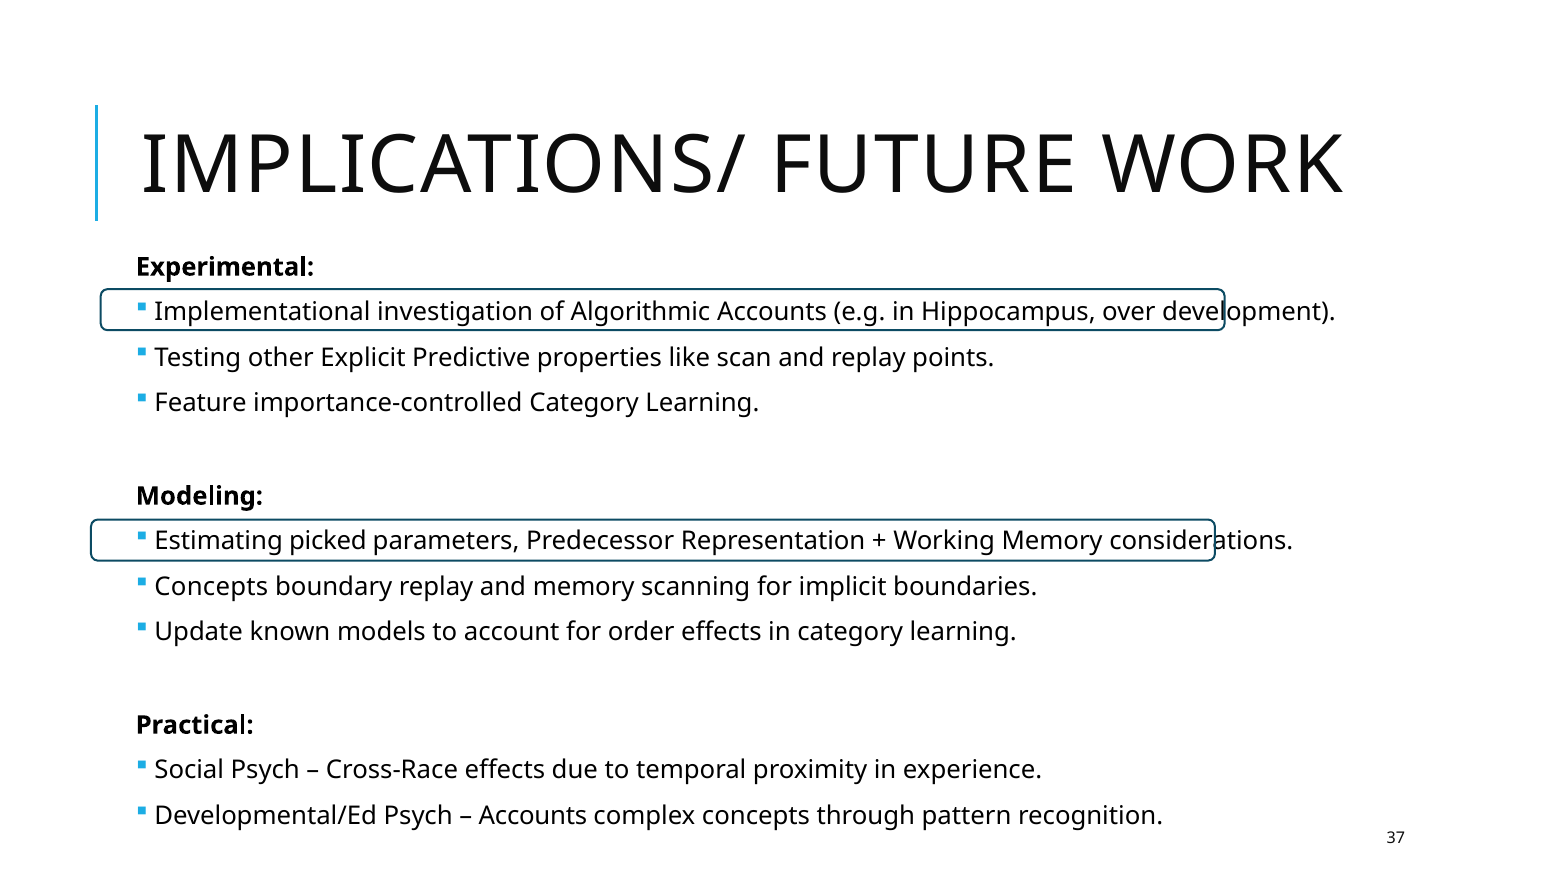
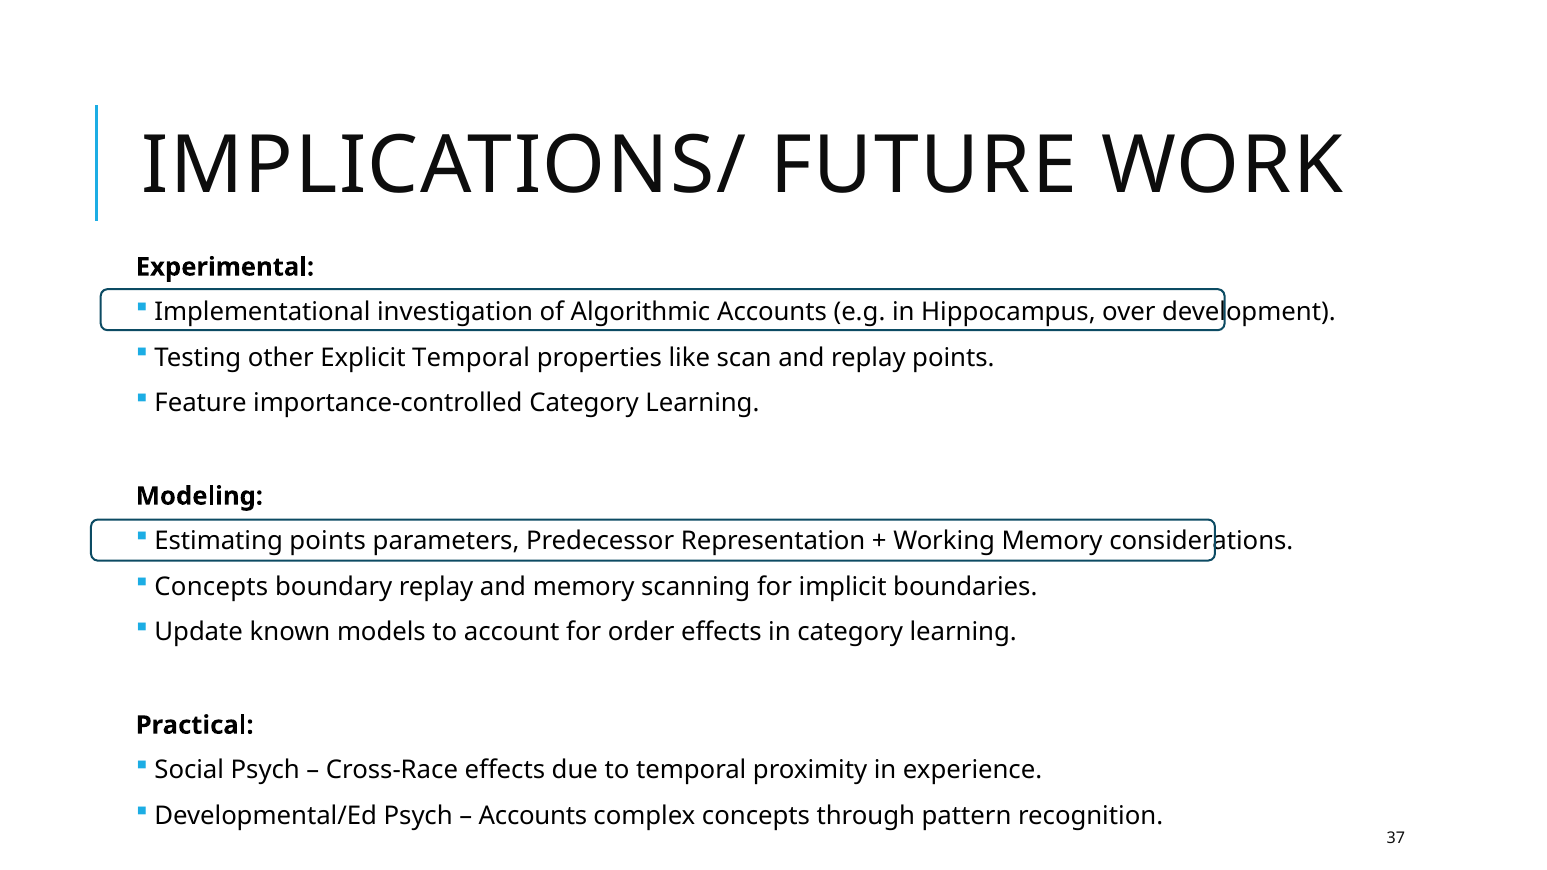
Explicit Predictive: Predictive -> Temporal
Estimating picked: picked -> points
